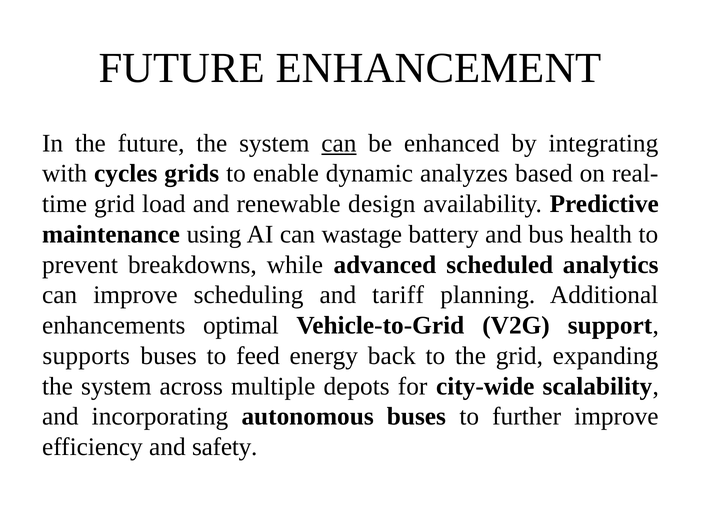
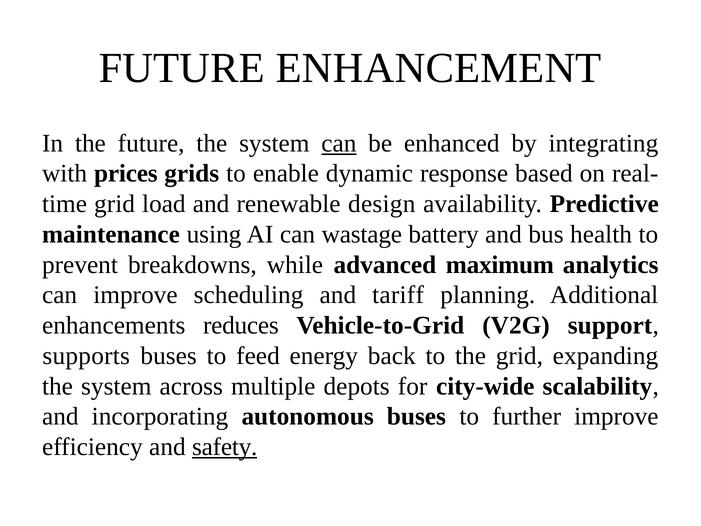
cycles: cycles -> prices
analyzes: analyzes -> response
scheduled: scheduled -> maximum
optimal: optimal -> reduces
safety underline: none -> present
